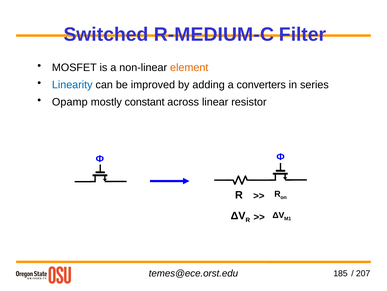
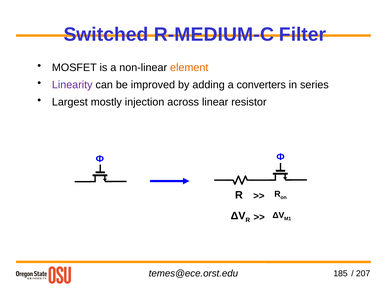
Linearity colour: blue -> purple
Opamp: Opamp -> Largest
constant: constant -> injection
